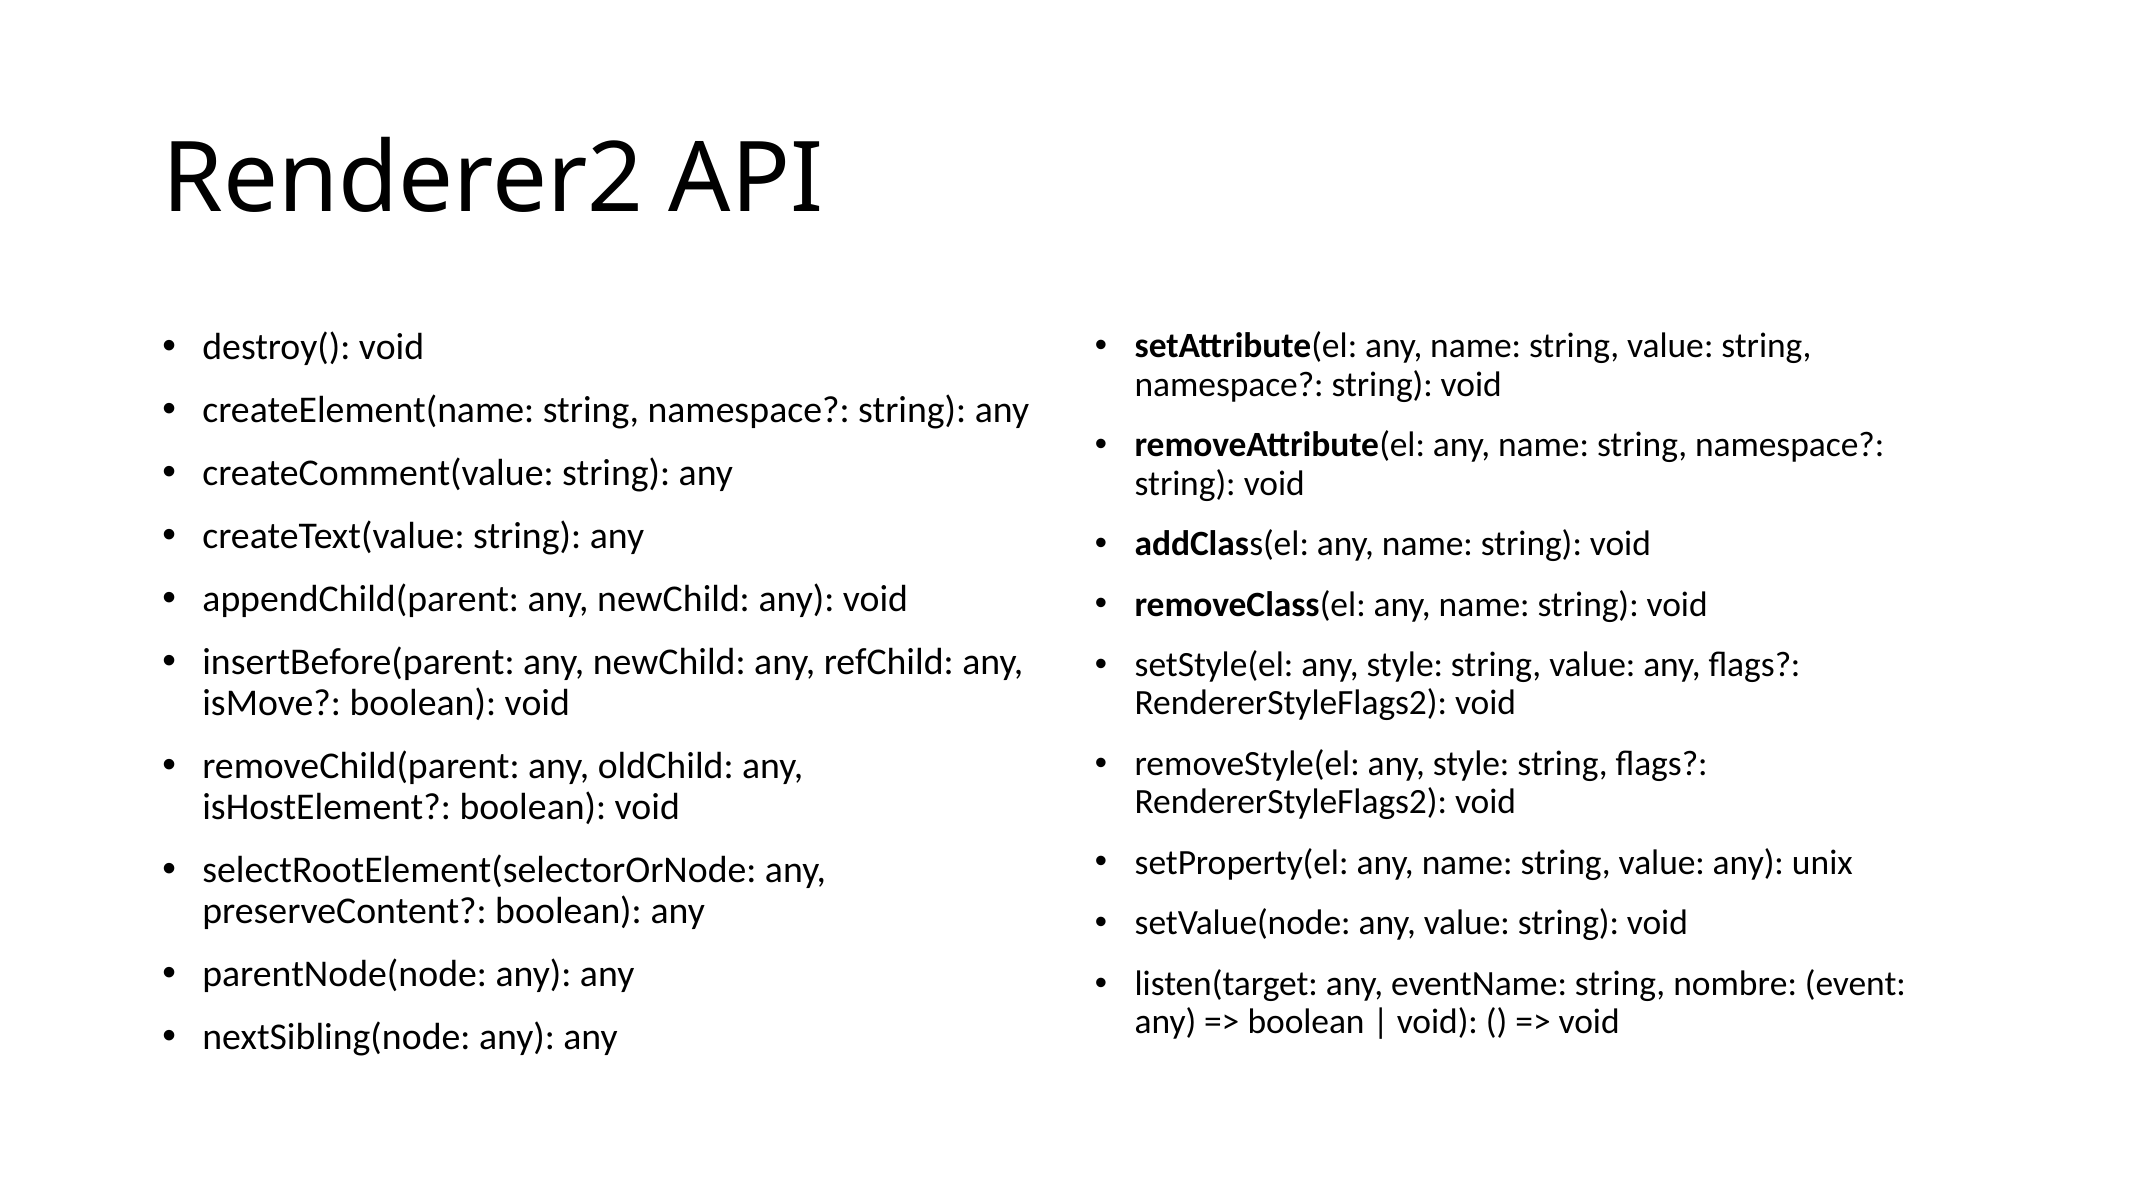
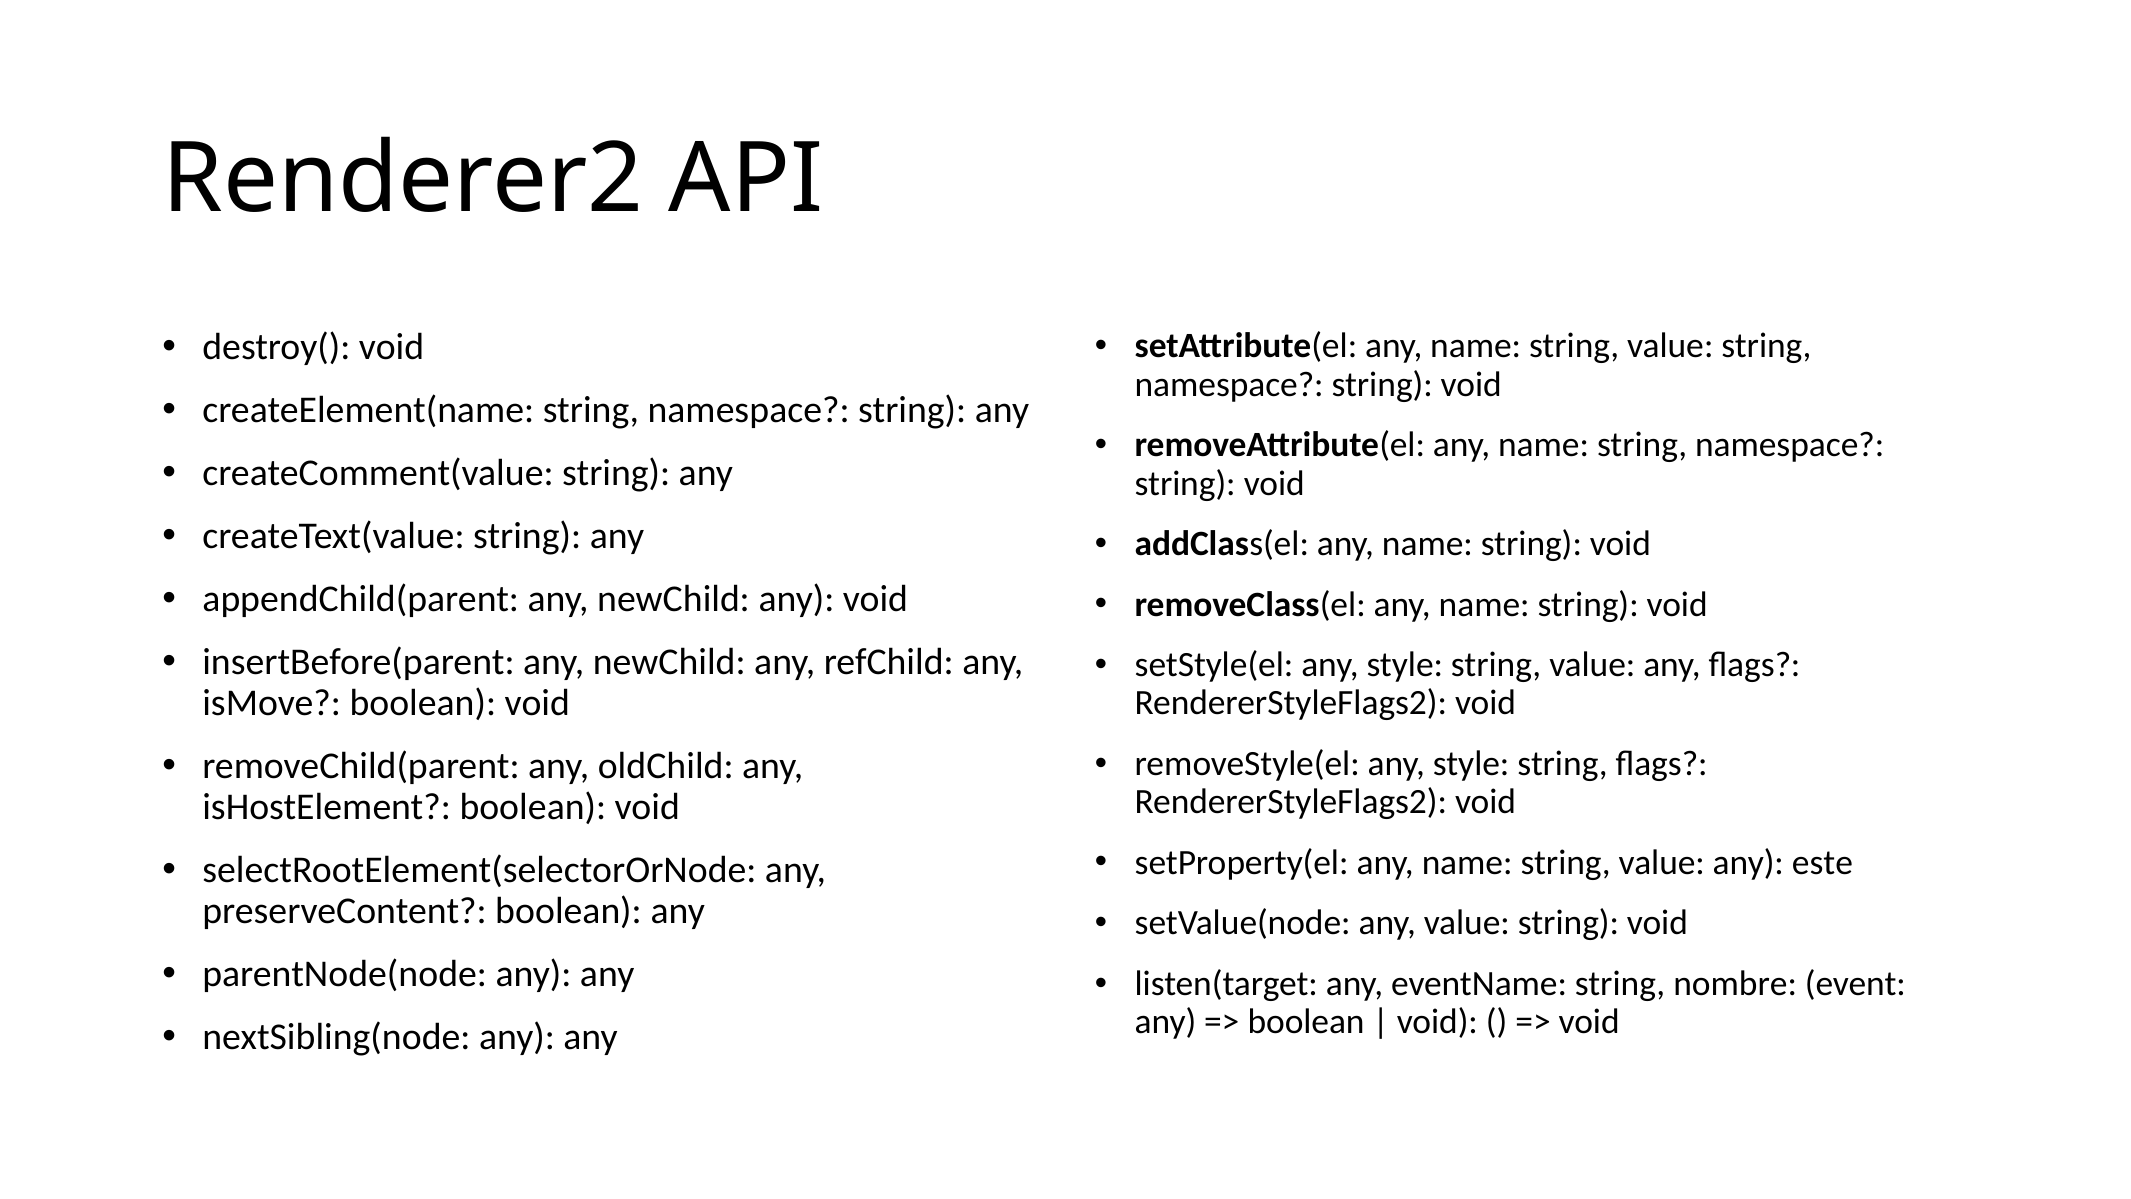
unix: unix -> este
